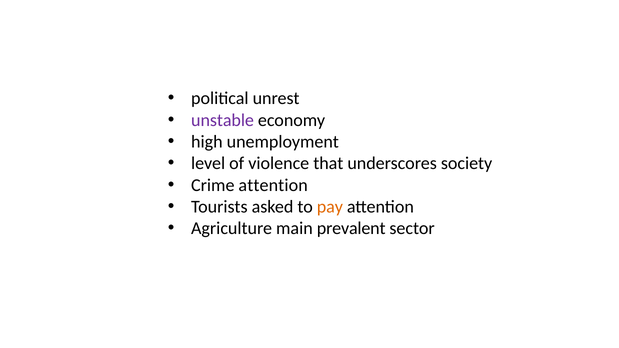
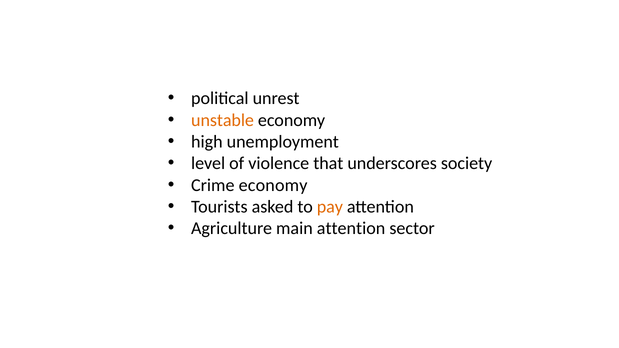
unstable colour: purple -> orange
Crime attention: attention -> economy
main prevalent: prevalent -> attention
